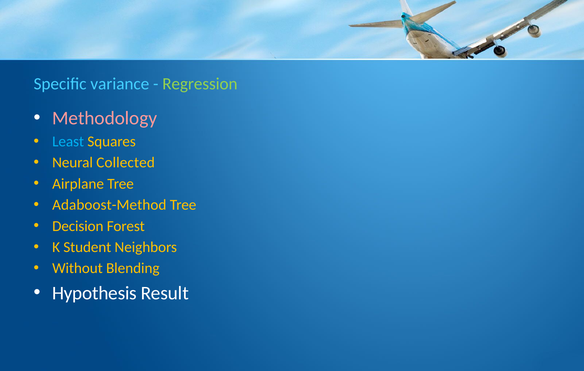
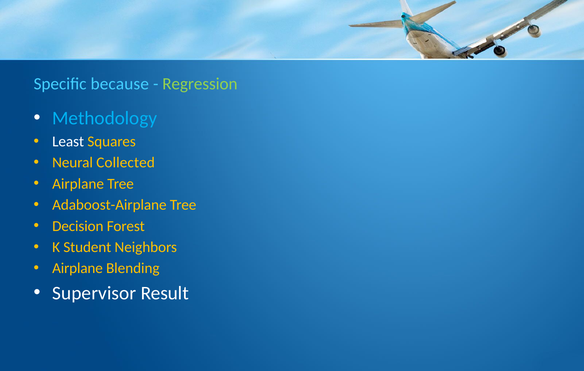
variance: variance -> because
Methodology colour: pink -> light blue
Least colour: light blue -> white
Adaboost-Method: Adaboost-Method -> Adaboost-Airplane
Without at (77, 268): Without -> Airplane
Hypothesis: Hypothesis -> Supervisor
